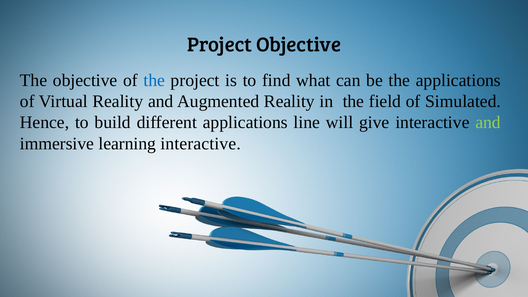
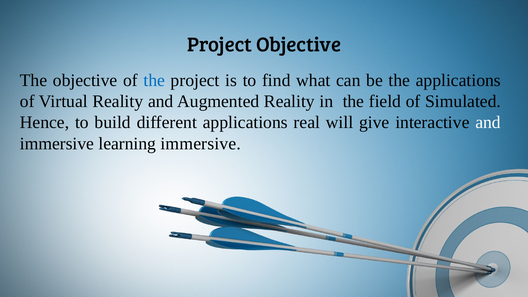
line: line -> real
and at (488, 122) colour: light green -> white
learning interactive: interactive -> immersive
